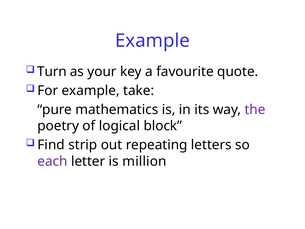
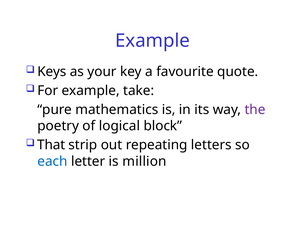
Turn: Turn -> Keys
Find: Find -> That
each colour: purple -> blue
